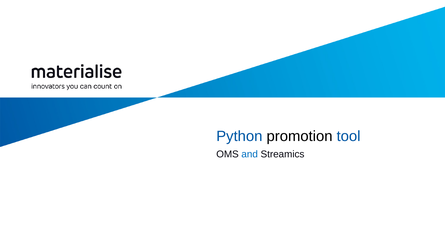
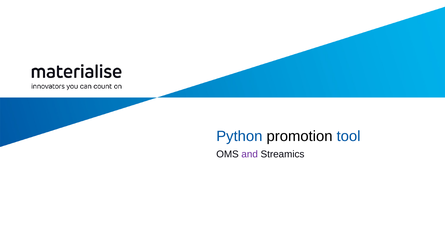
and colour: blue -> purple
